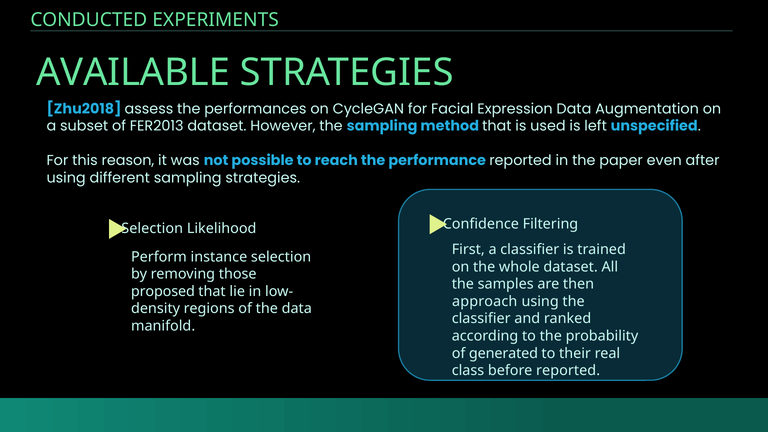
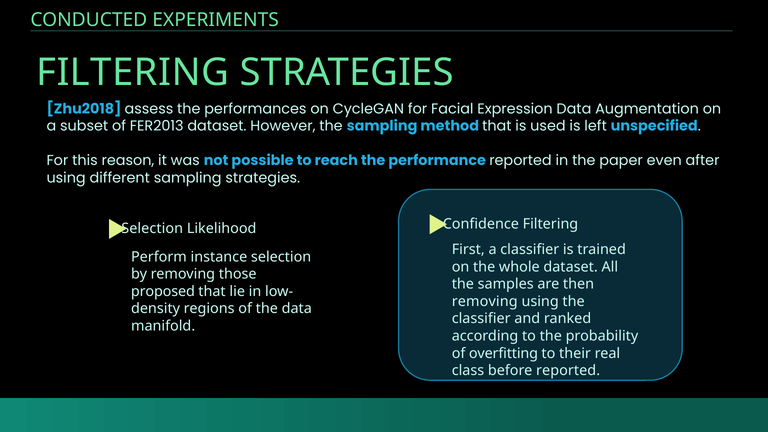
AVAILABLE at (133, 73): AVAILABLE -> FILTERING
approach at (485, 301): approach -> removing
generated: generated -> overfitting
